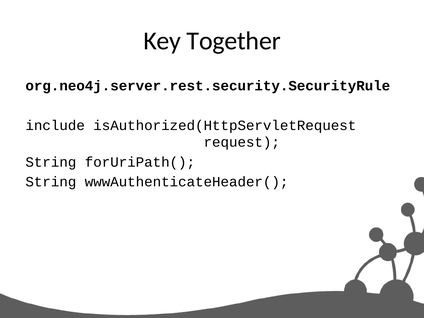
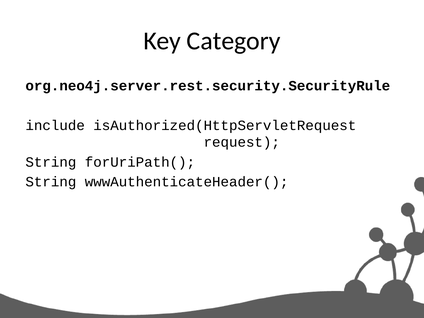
Together: Together -> Category
